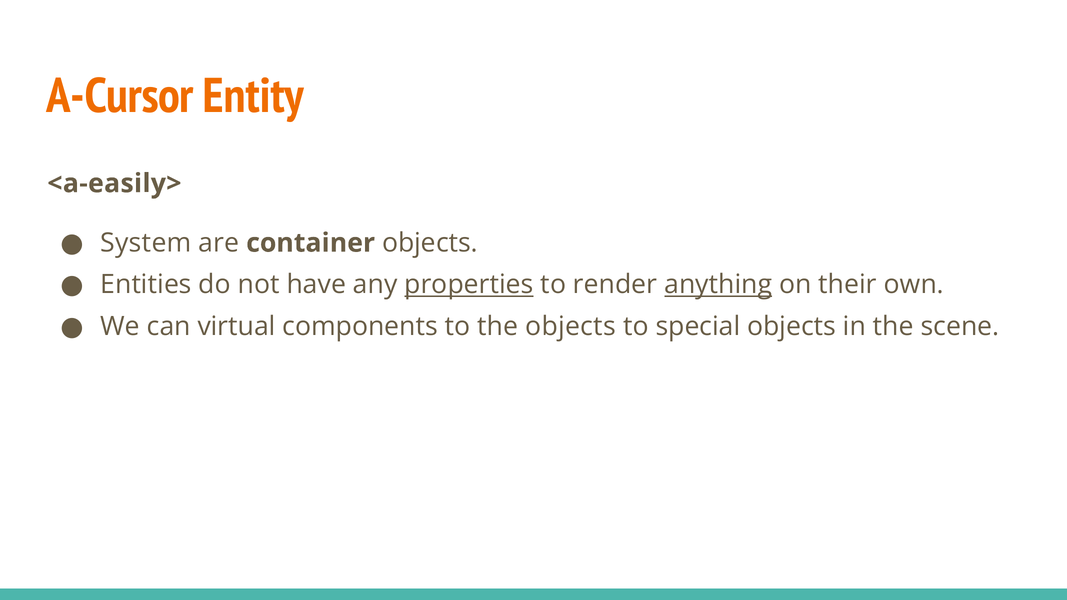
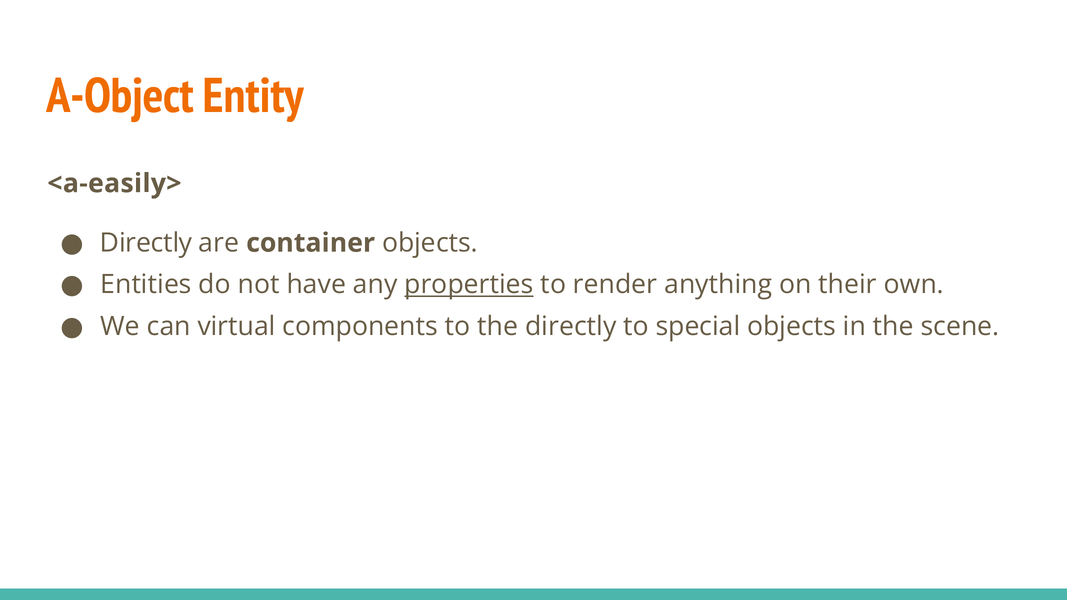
A-Cursor: A-Cursor -> A-Object
System at (146, 243): System -> Directly
anything underline: present -> none
the objects: objects -> directly
